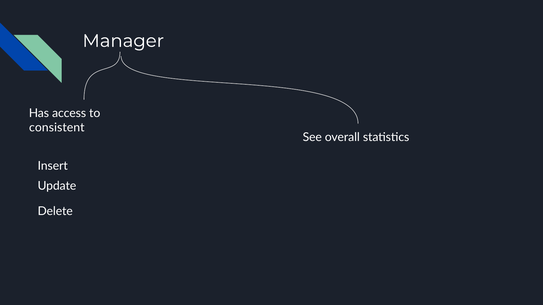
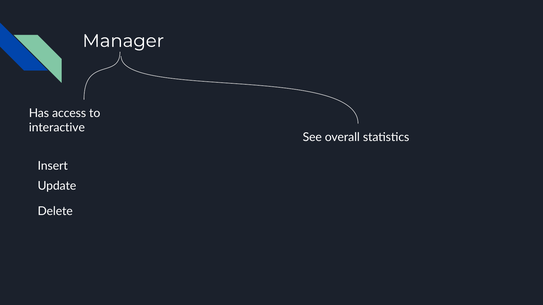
consistent: consistent -> interactive
